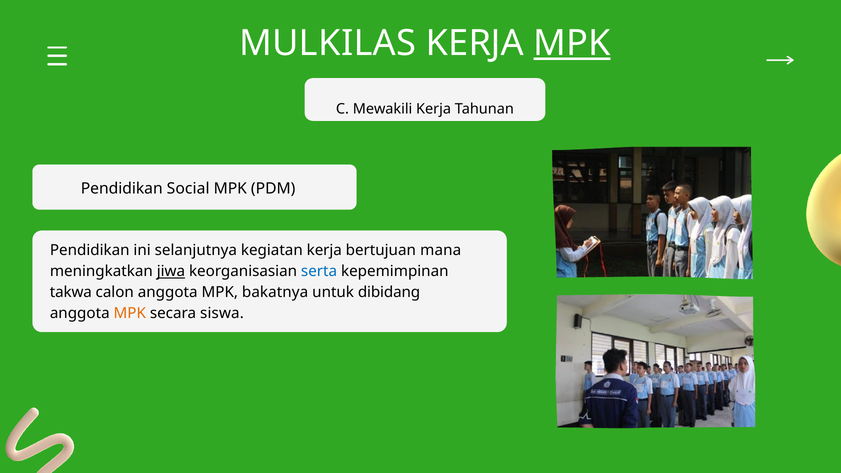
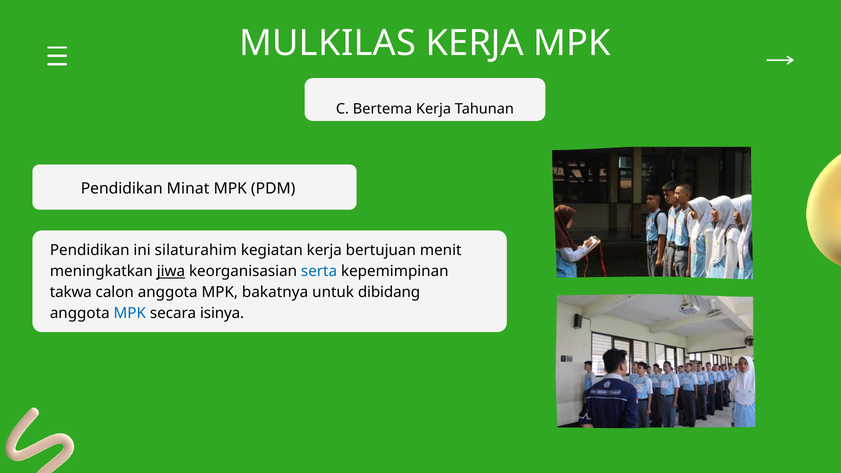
MPK at (572, 43) underline: present -> none
Mewakili: Mewakili -> Bertema
Social: Social -> Minat
selanjutnya: selanjutnya -> silaturahim
mana: mana -> menit
MPK at (130, 314) colour: orange -> blue
siswa: siswa -> isinya
